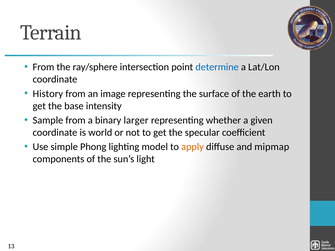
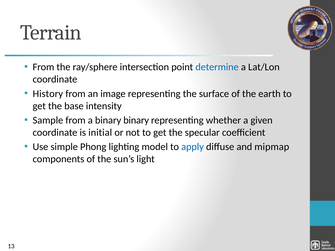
binary larger: larger -> binary
world: world -> initial
apply colour: orange -> blue
